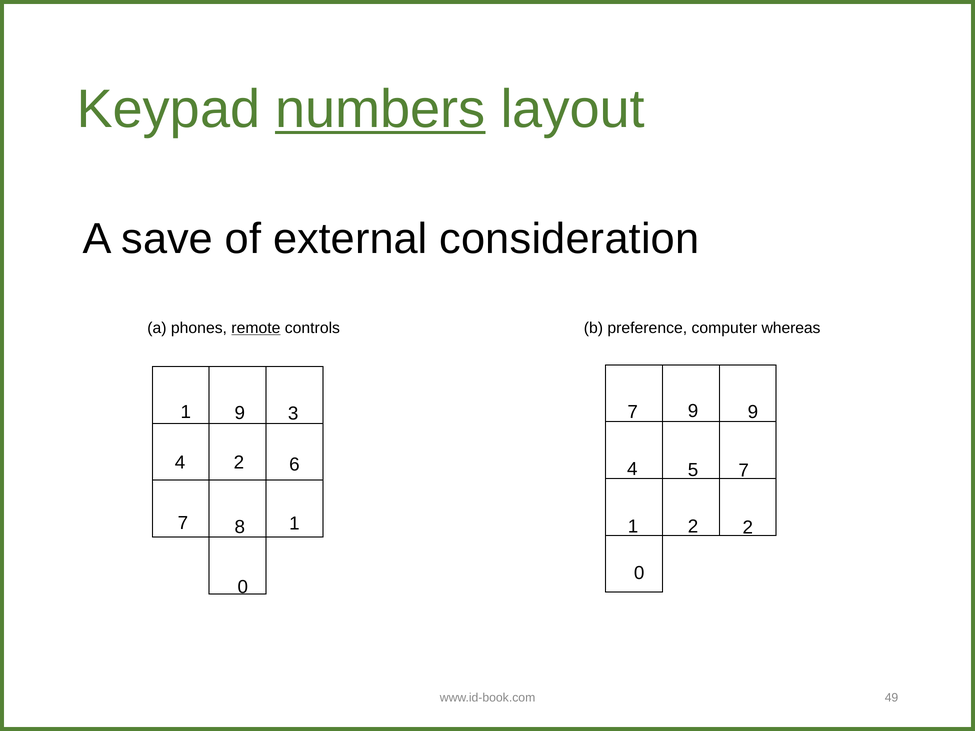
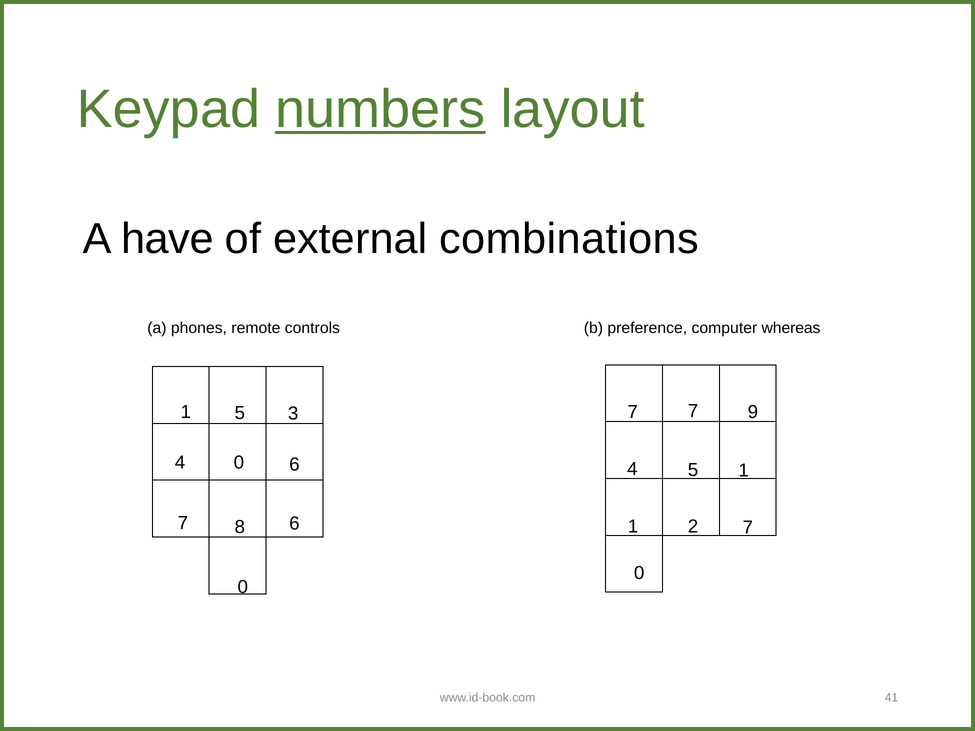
save: save -> have
consideration: consideration -> combinations
remote underline: present -> none
1 9: 9 -> 5
7 9: 9 -> 7
4 2: 2 -> 0
5 7: 7 -> 1
8 1: 1 -> 6
2 2: 2 -> 7
49: 49 -> 41
